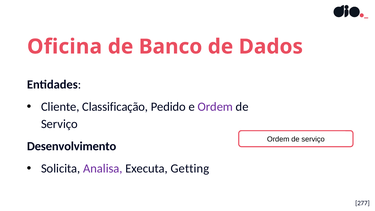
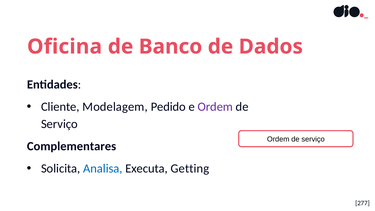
Classificação: Classificação -> Modelagem
Desenvolvimento: Desenvolvimento -> Complementares
Analisa colour: purple -> blue
